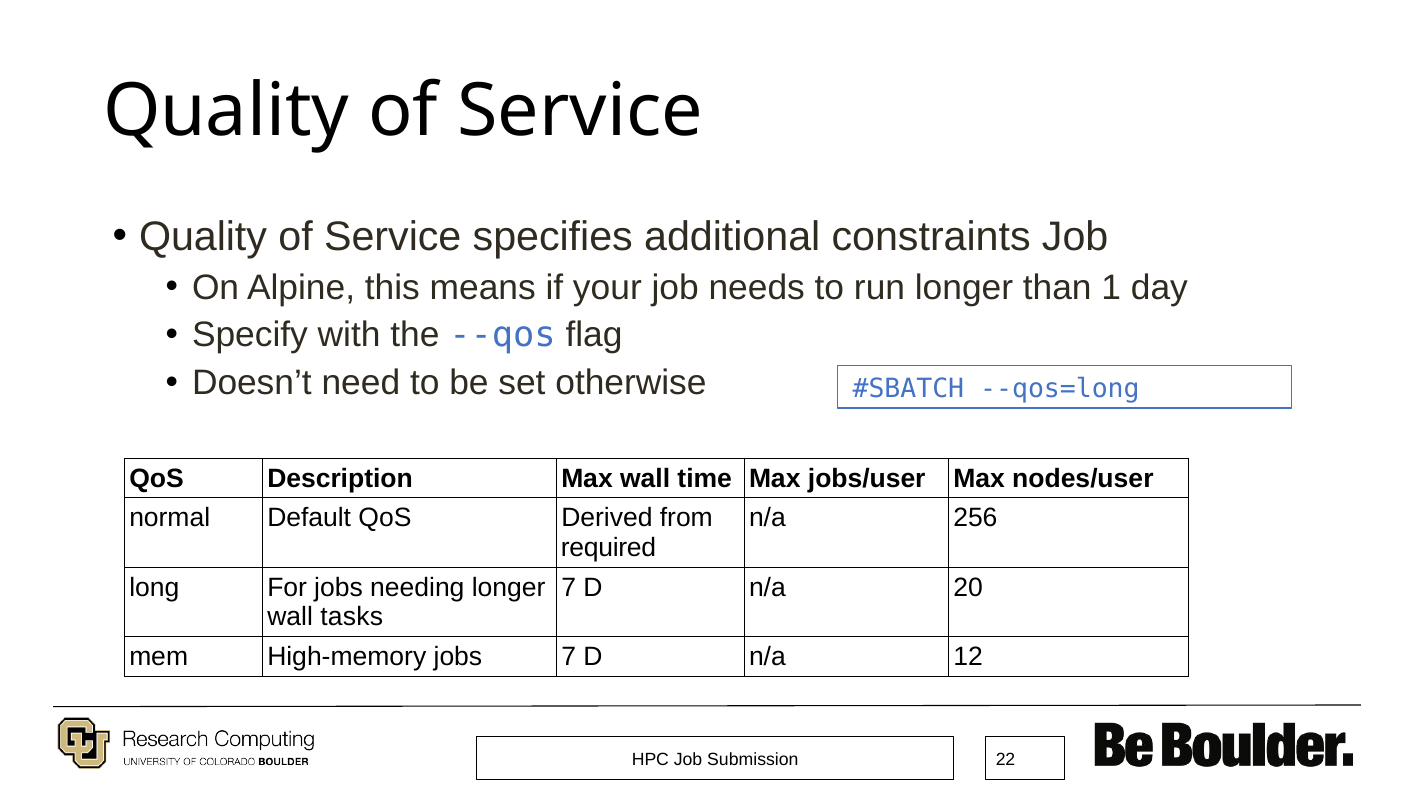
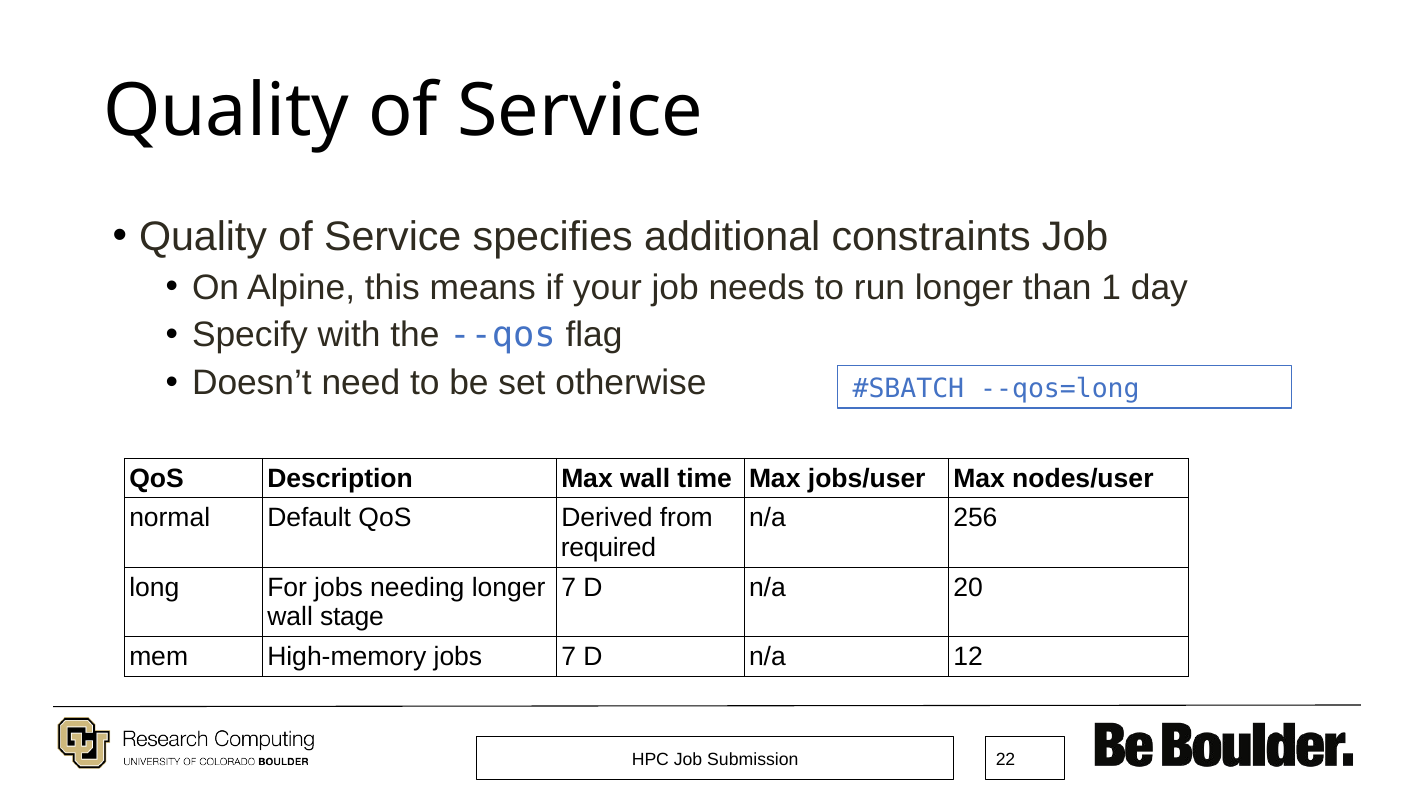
tasks: tasks -> stage
